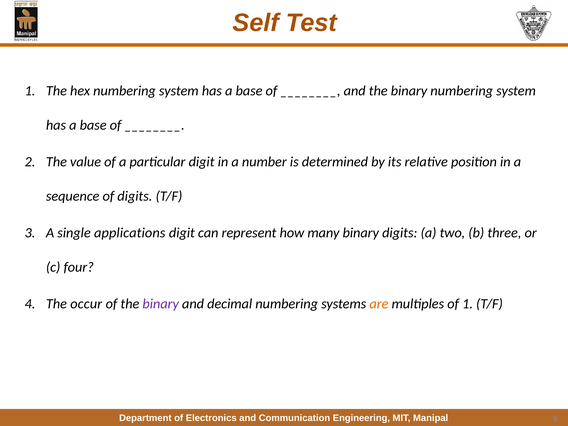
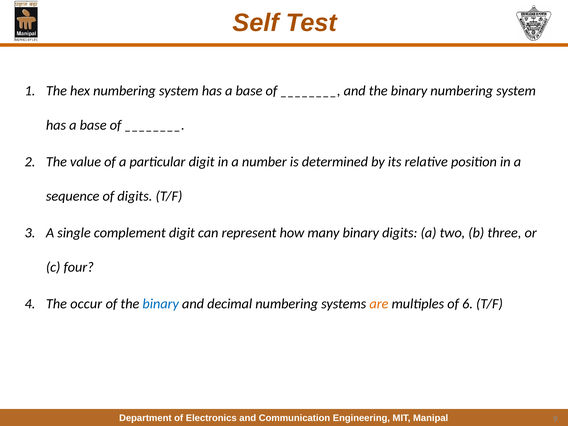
applications: applications -> complement
binary at (161, 304) colour: purple -> blue
of 1: 1 -> 6
